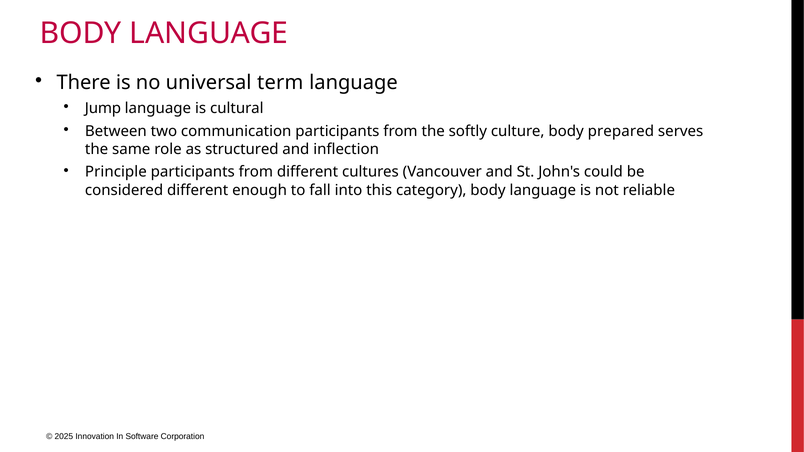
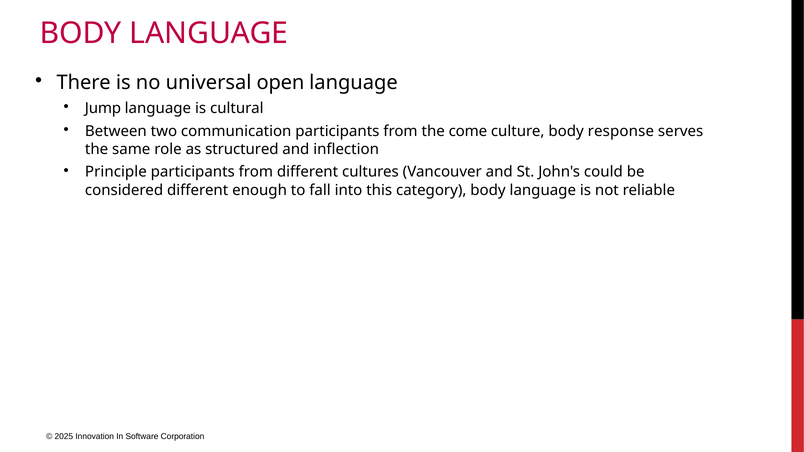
term: term -> open
softly: softly -> come
prepared: prepared -> response
